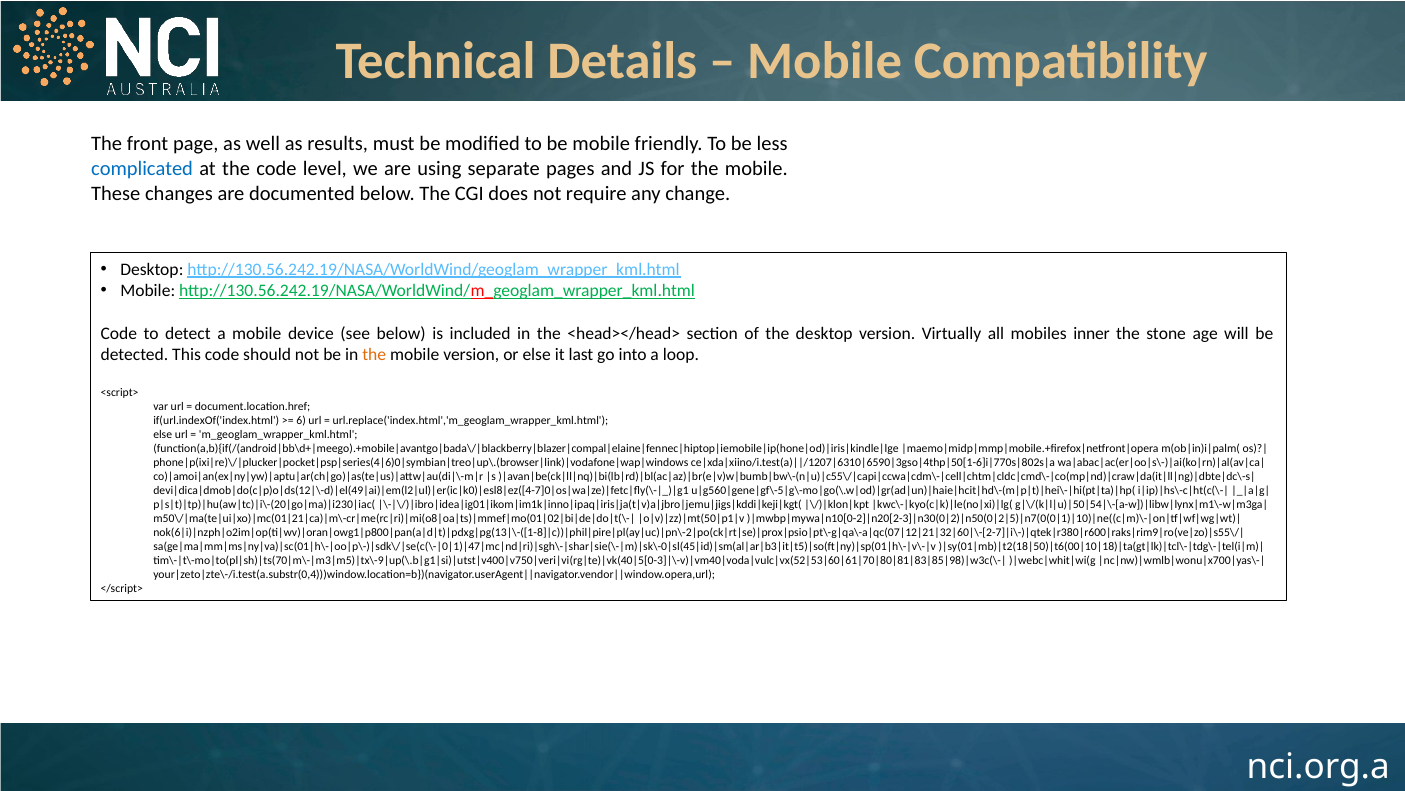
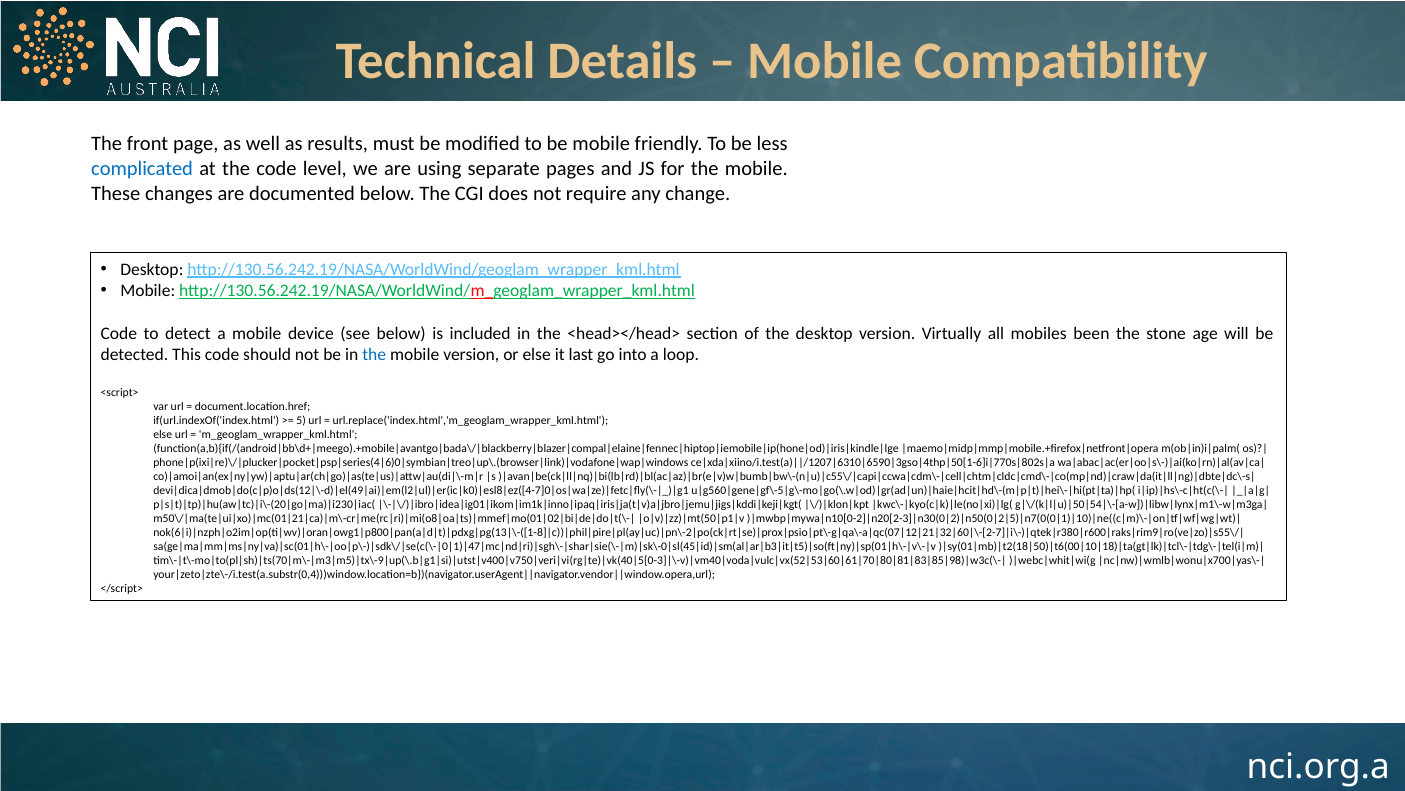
inner: inner -> been
the at (374, 354) colour: orange -> blue
6: 6 -> 5
